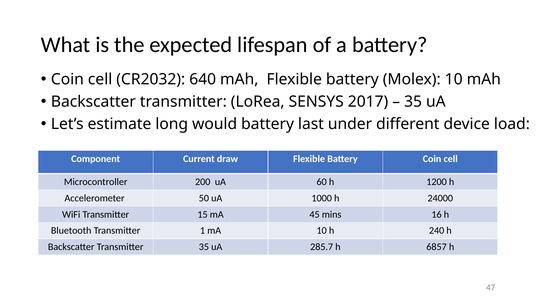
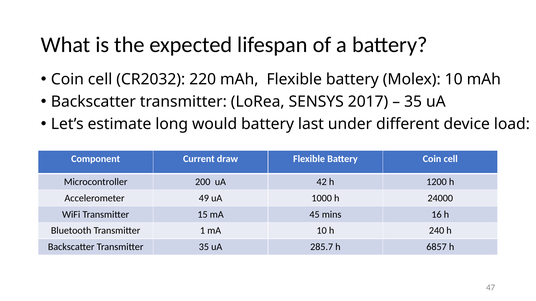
640: 640 -> 220
60: 60 -> 42
50: 50 -> 49
